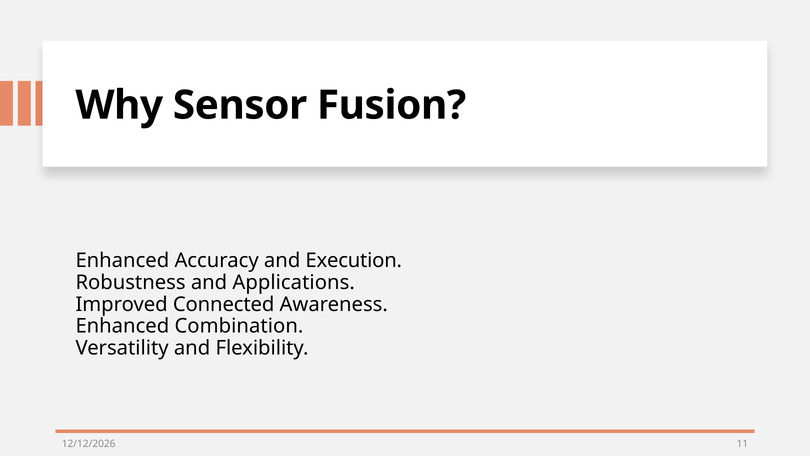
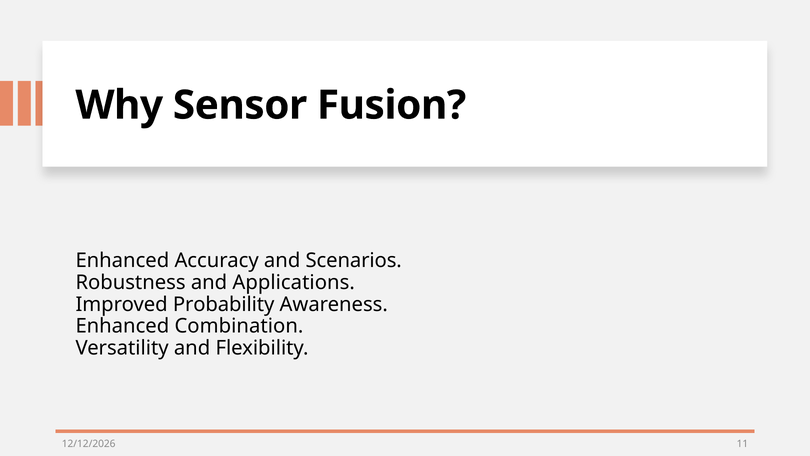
Execution: Execution -> Scenarios
Connected: Connected -> Probability
